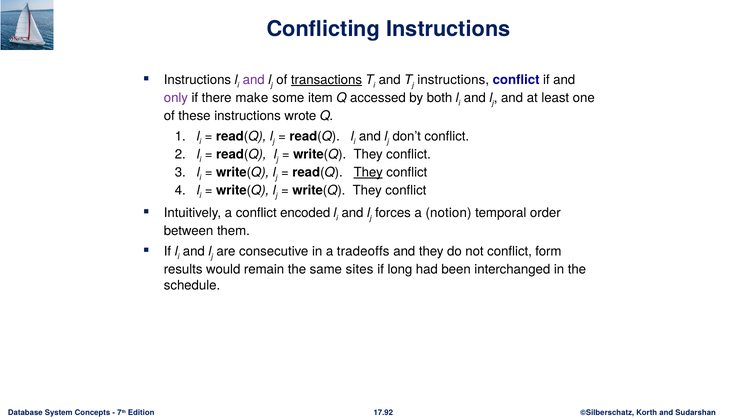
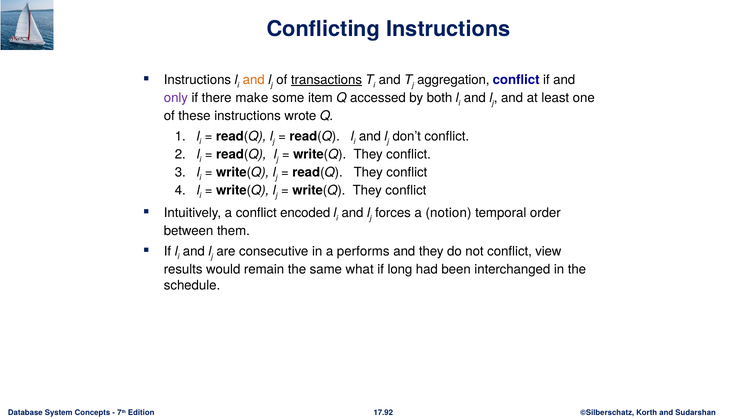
and at (254, 80) colour: purple -> orange
instructions at (453, 80): instructions -> aggregation
They at (368, 172) underline: present -> none
tradeoffs: tradeoffs -> performs
form: form -> view
sites: sites -> what
